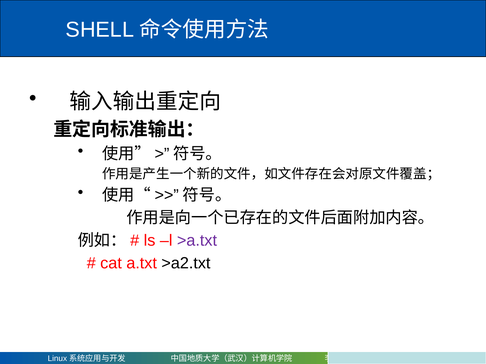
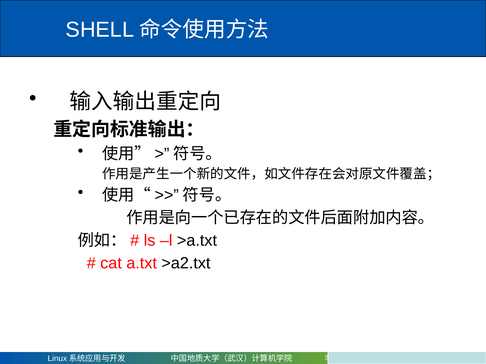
>a.txt colour: purple -> black
